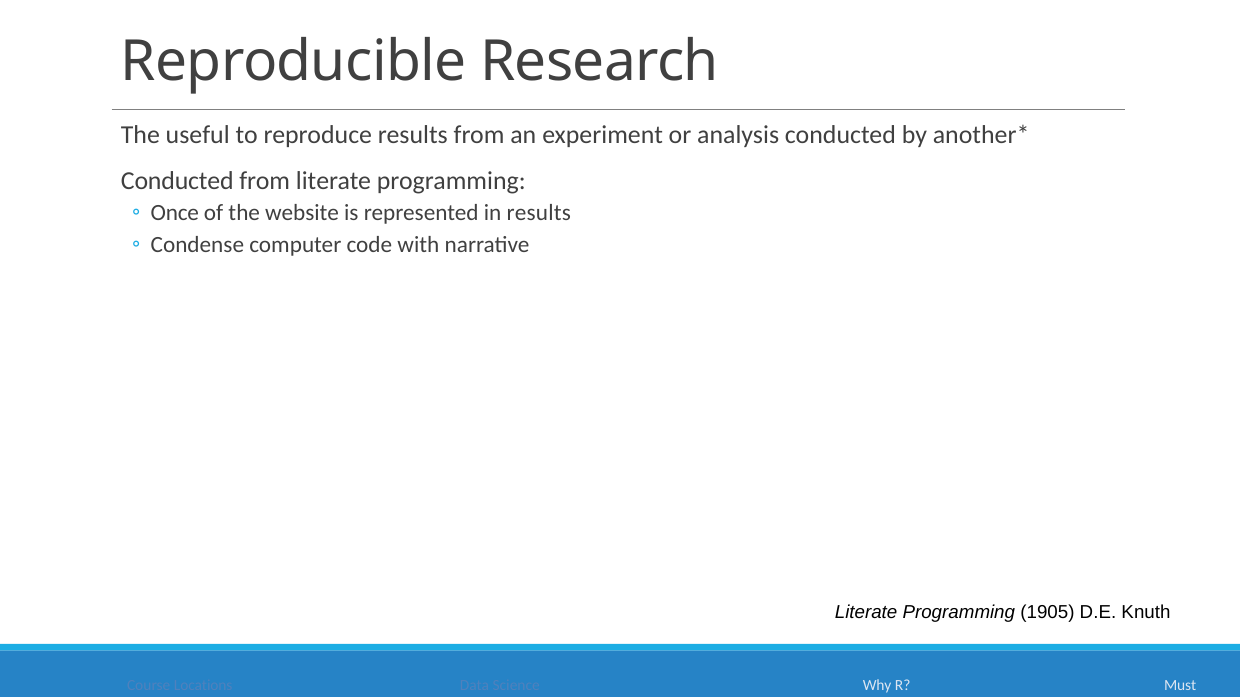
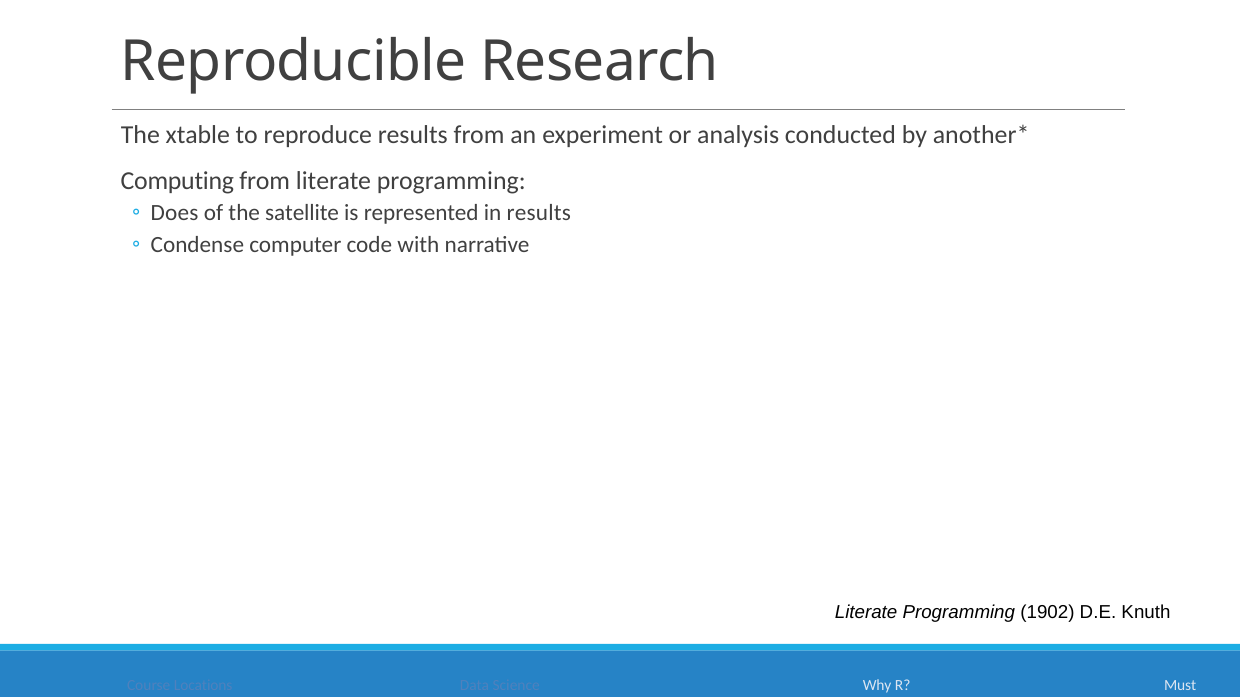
useful: useful -> xtable
Conducted at (177, 181): Conducted -> Computing
Once: Once -> Does
website: website -> satellite
1905: 1905 -> 1902
